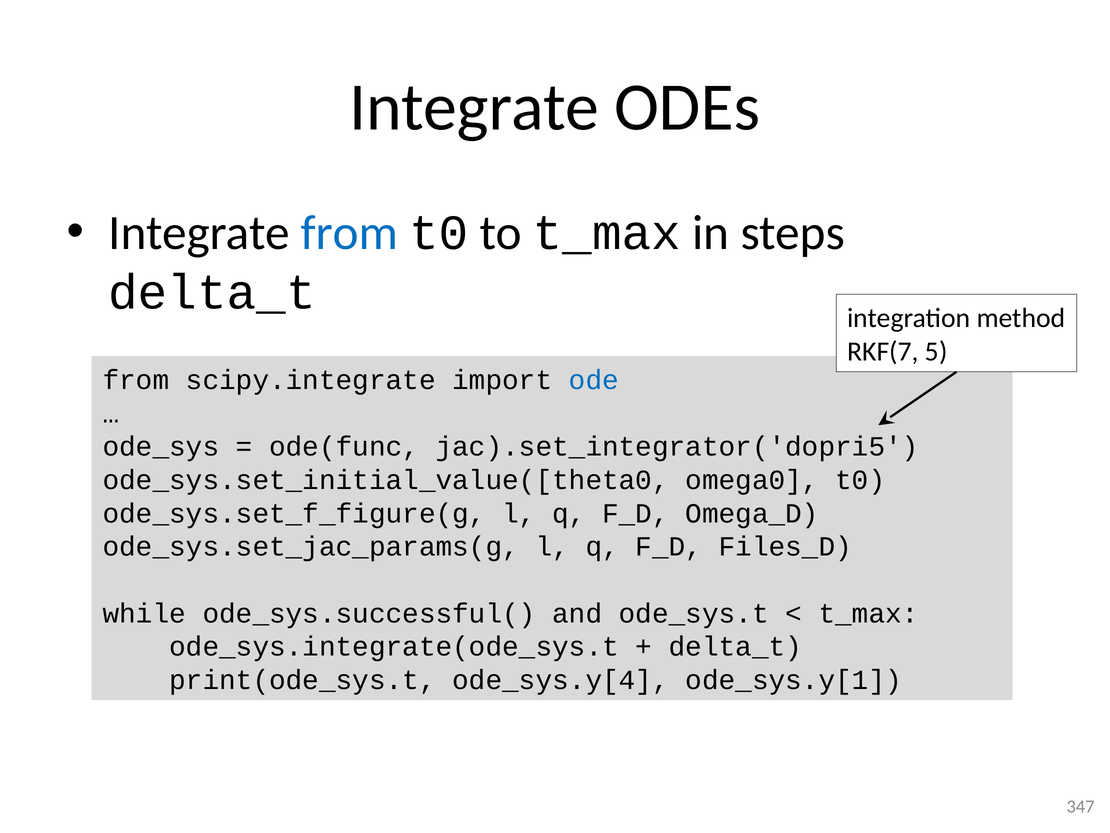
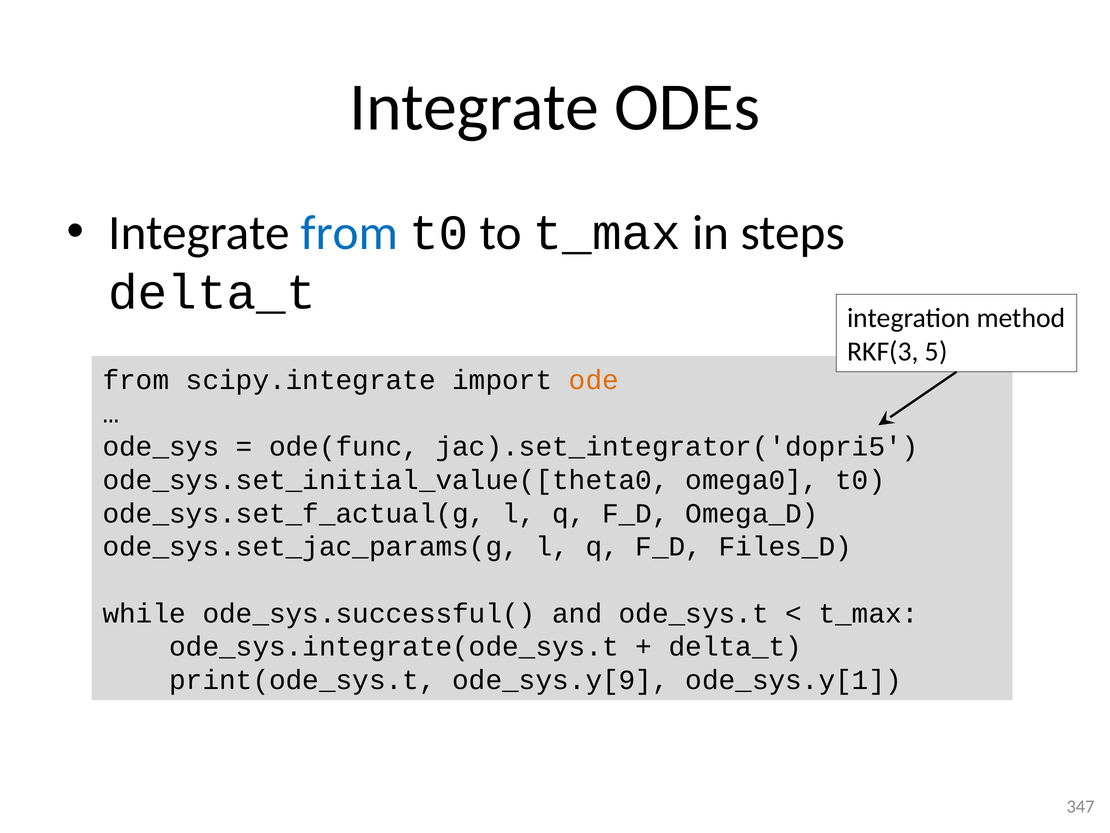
RKF(7: RKF(7 -> RKF(3
ode colour: blue -> orange
ode_sys.set_f_figure(g: ode_sys.set_f_figure(g -> ode_sys.set_f_actual(g
ode_sys.y[4: ode_sys.y[4 -> ode_sys.y[9
